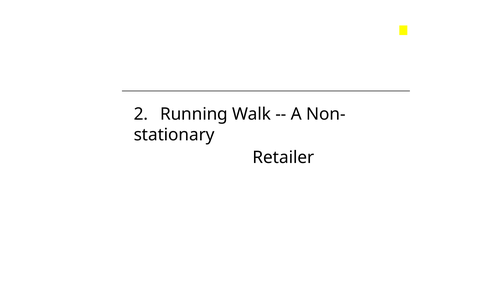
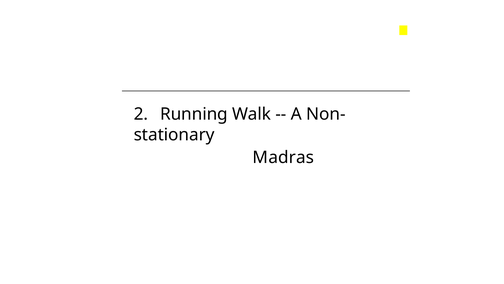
Retailer: Retailer -> Madras
